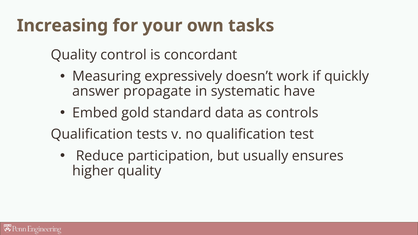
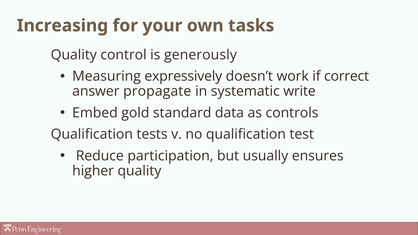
concordant: concordant -> generously
quickly: quickly -> correct
have: have -> write
